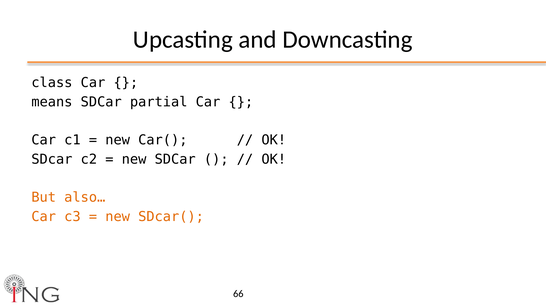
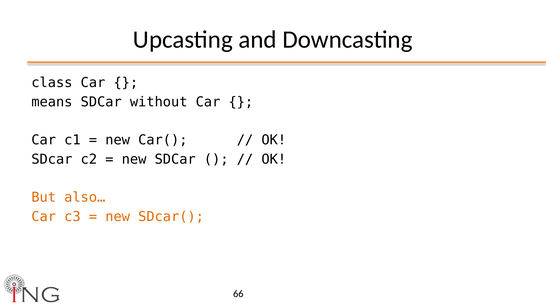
partial: partial -> without
